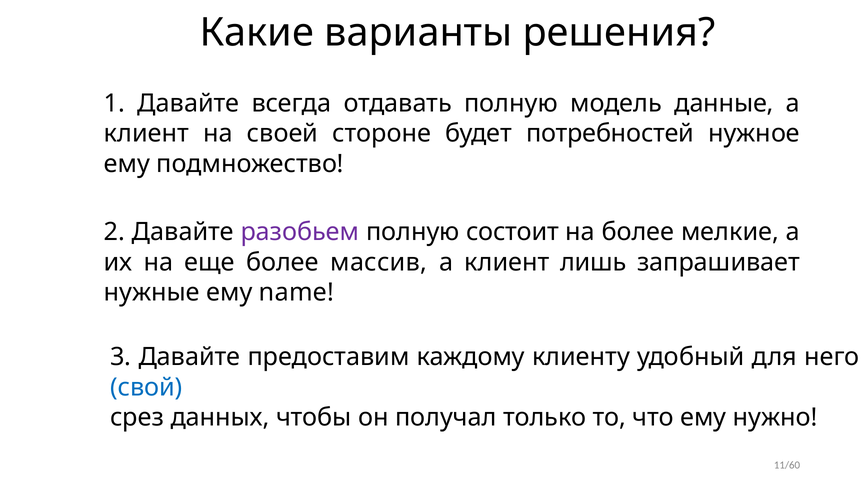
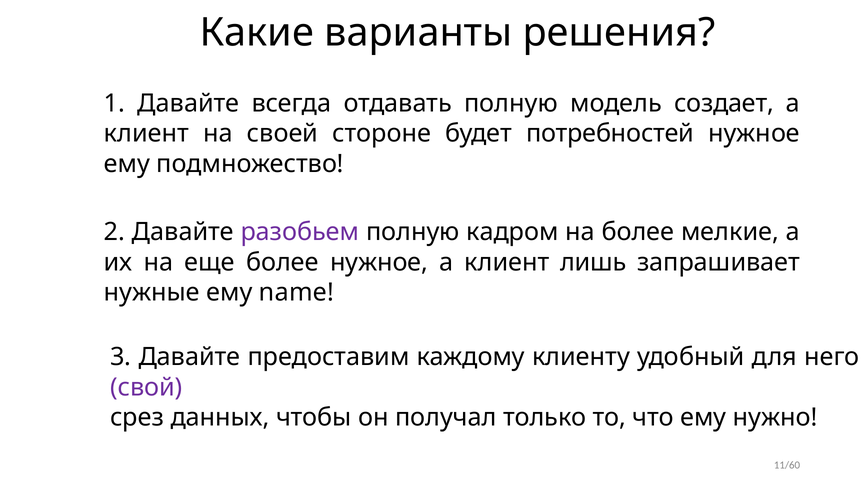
данные: данные -> создает
состоит: состоит -> кадром
более массив: массив -> нужное
свой colour: blue -> purple
